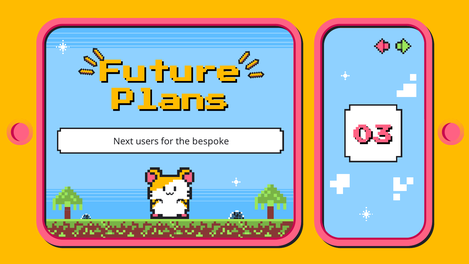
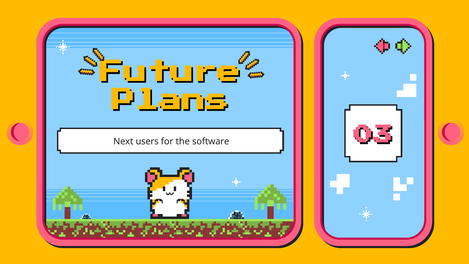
bespoke: bespoke -> software
